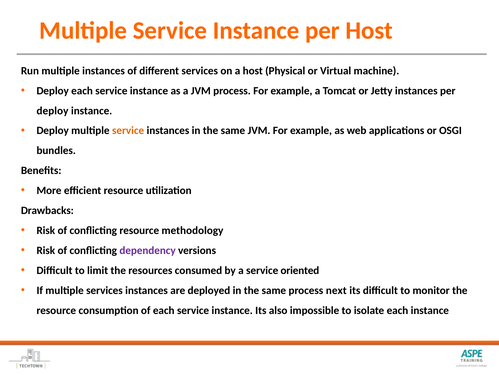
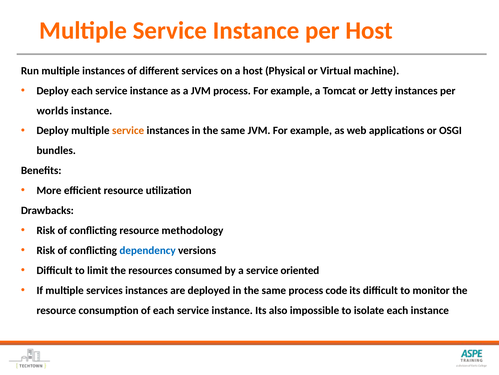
deploy at (52, 110): deploy -> worlds
dependency colour: purple -> blue
next: next -> code
